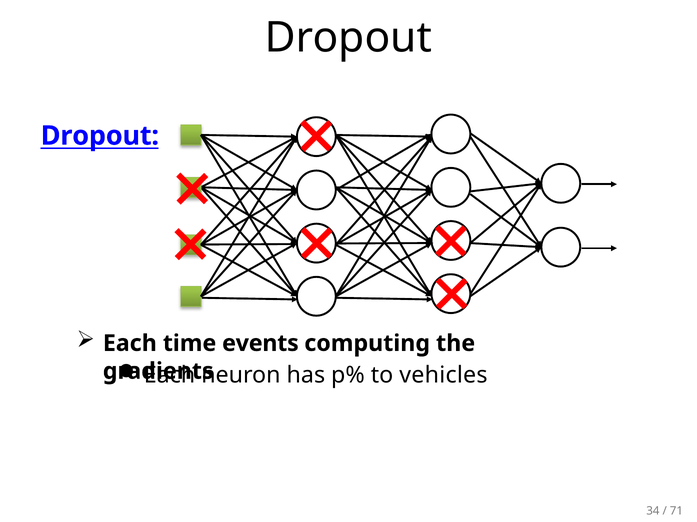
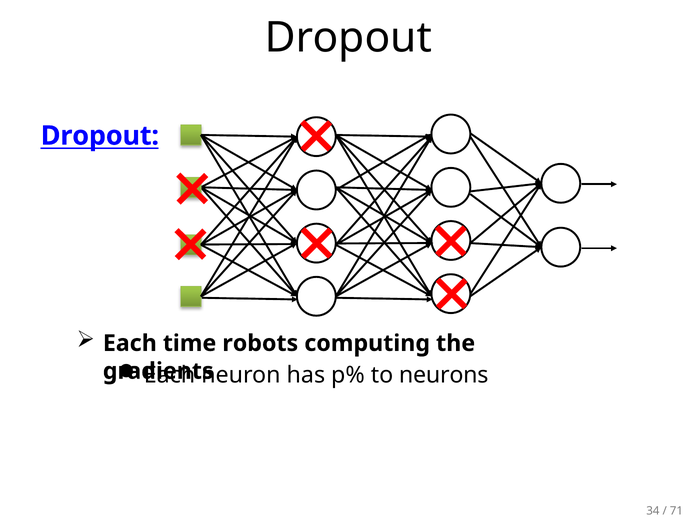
events: events -> robots
vehicles: vehicles -> neurons
